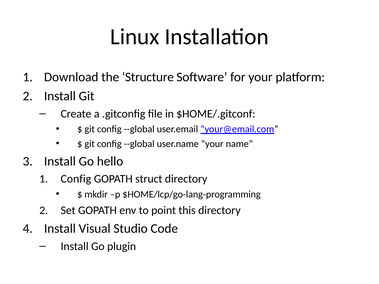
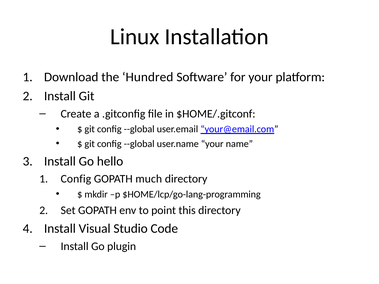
Structure: Structure -> Hundred
struct: struct -> much
